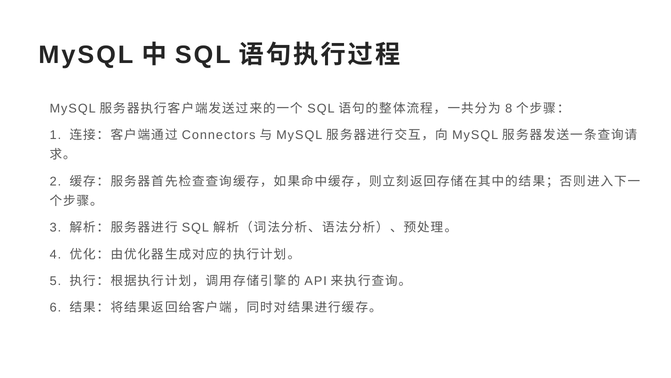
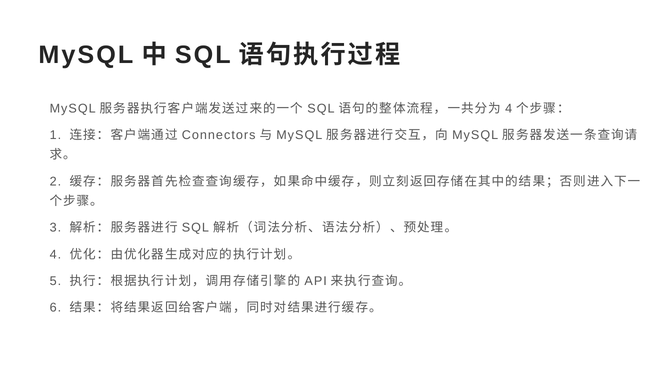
8 at (509, 108): 8 -> 4
